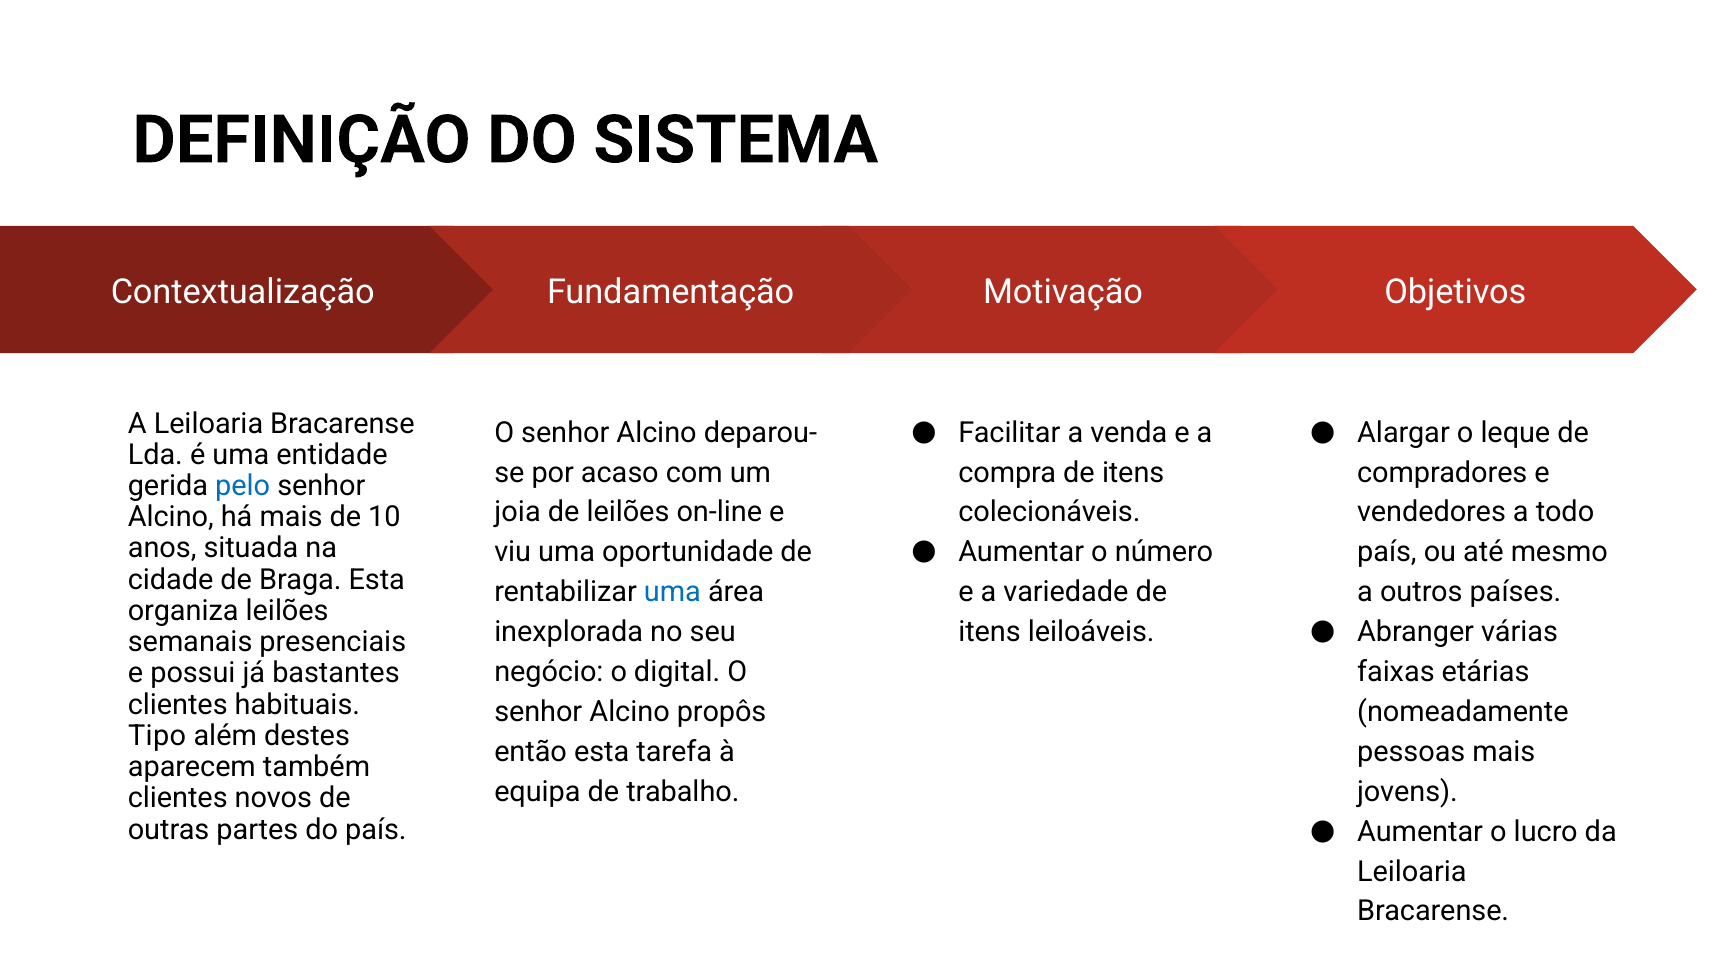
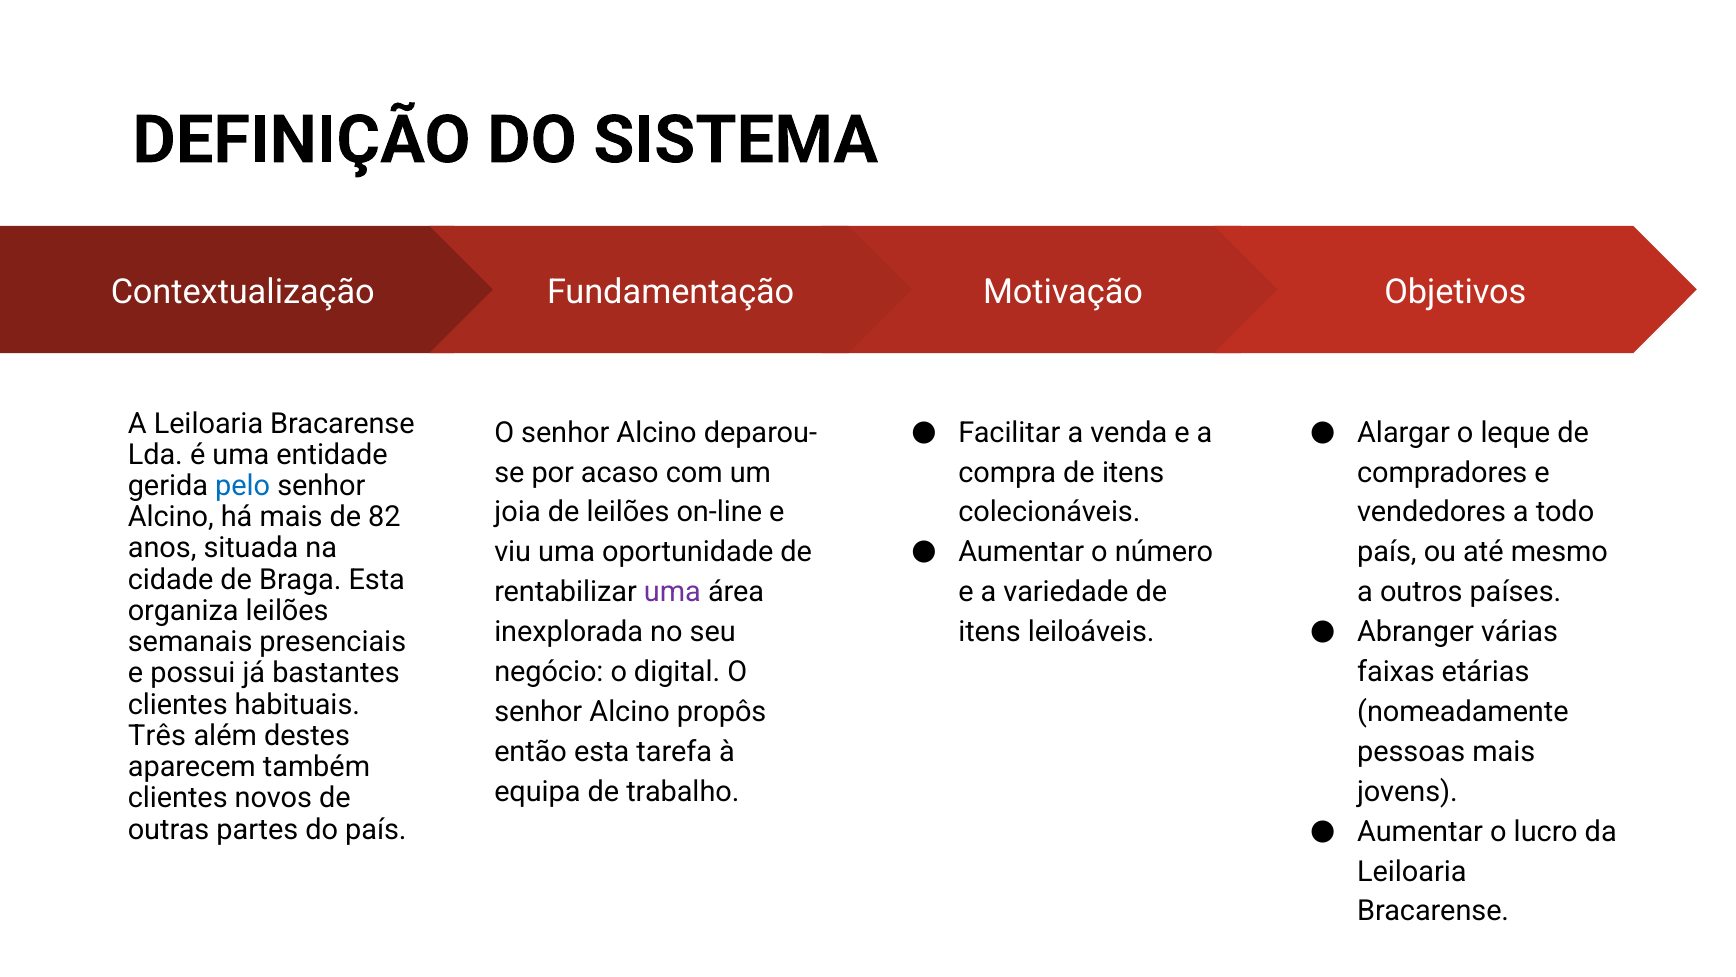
10: 10 -> 82
uma at (672, 592) colour: blue -> purple
Tipo: Tipo -> Três
